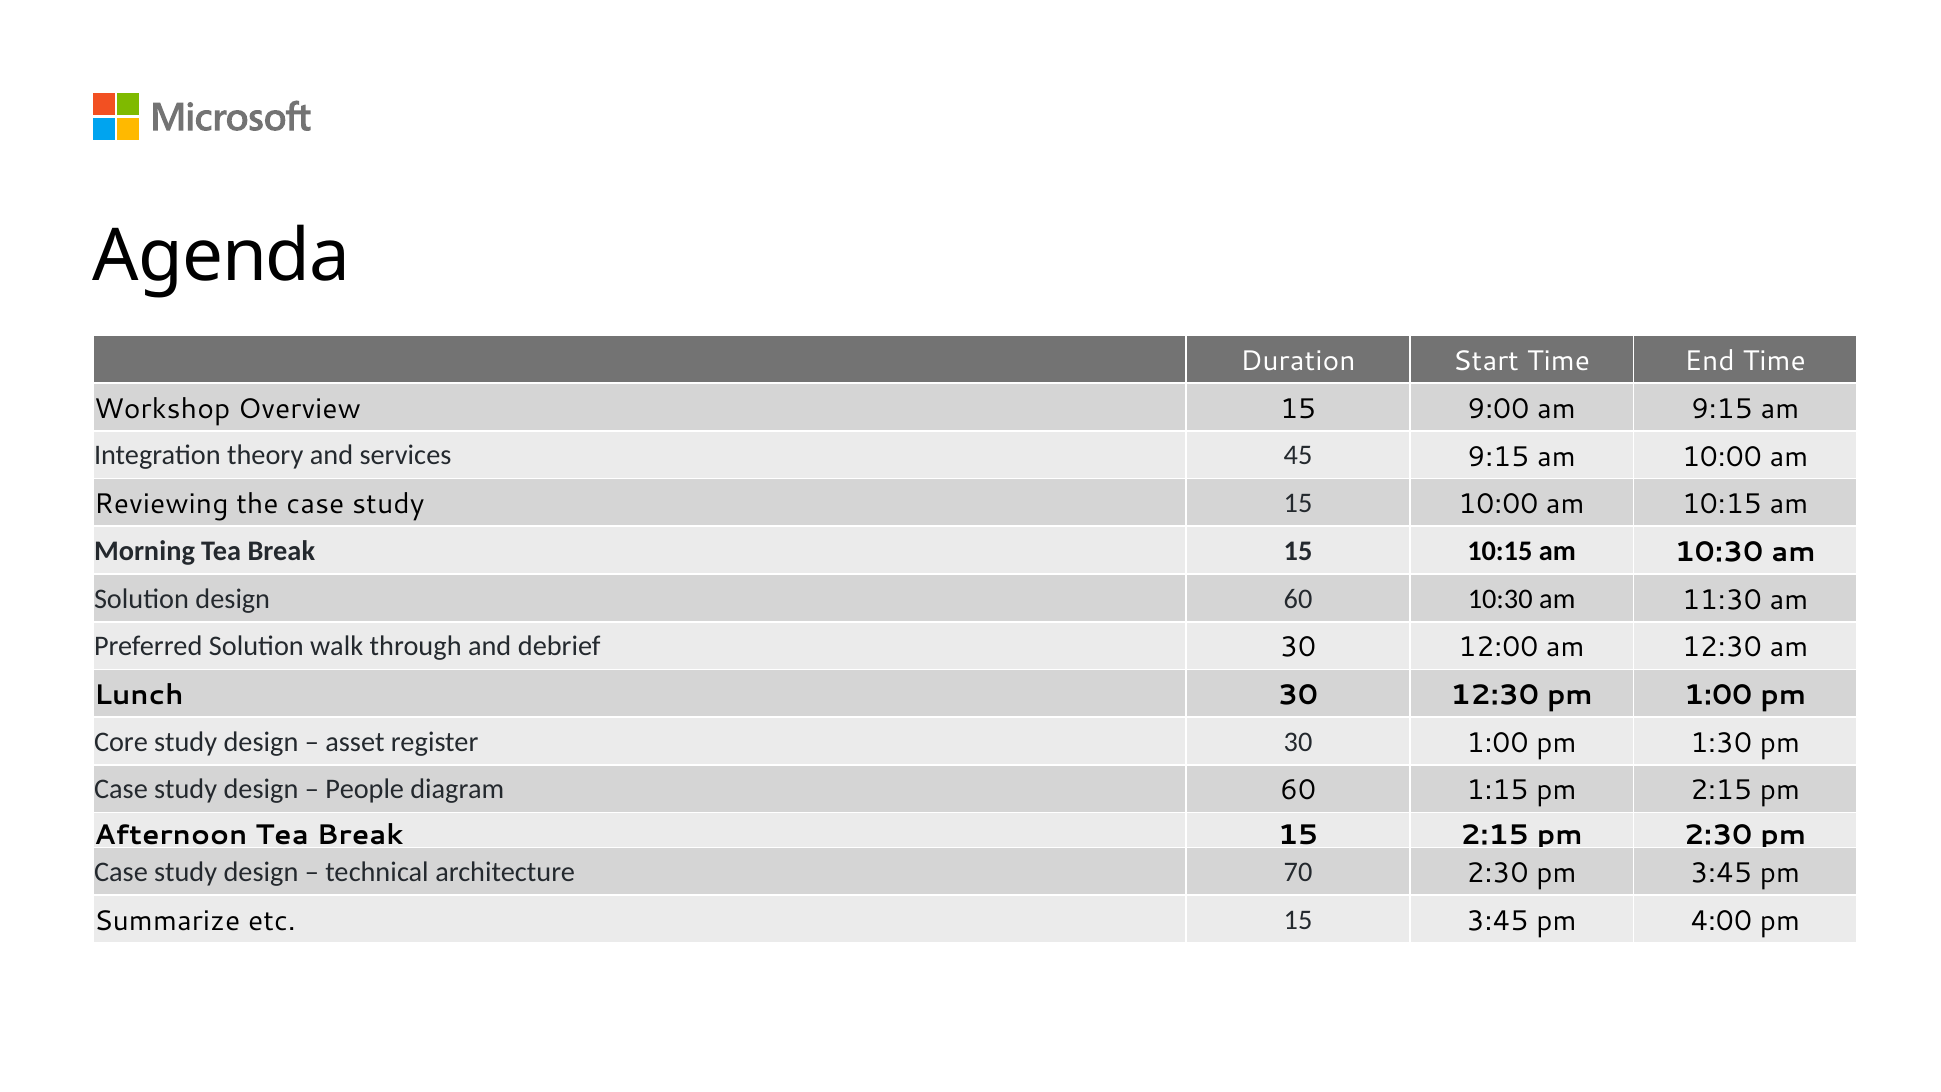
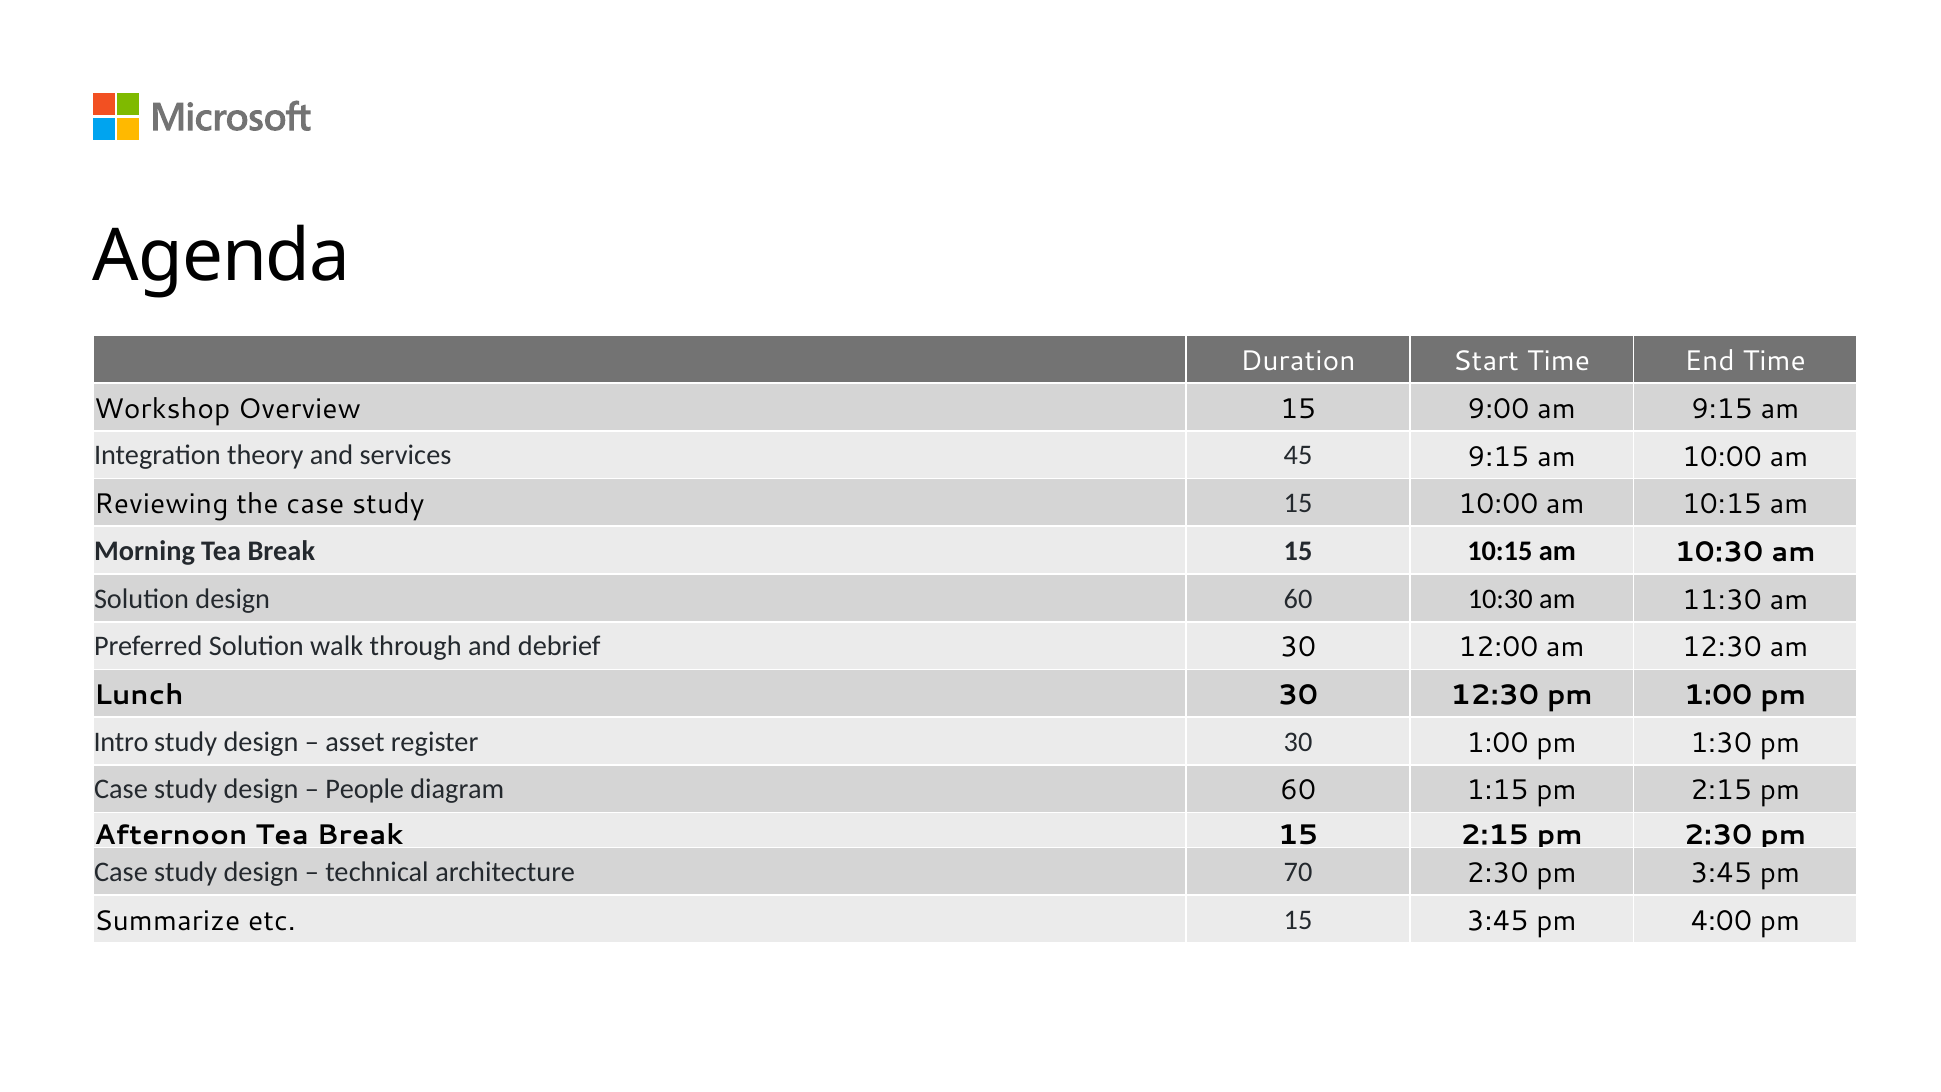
Core: Core -> Intro
